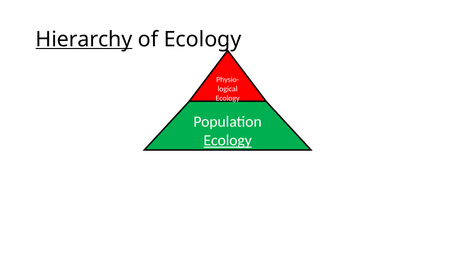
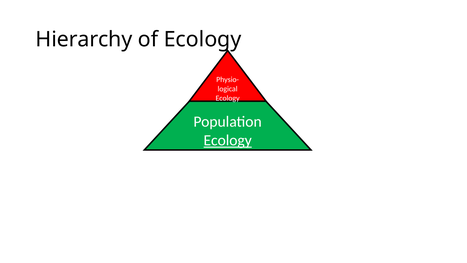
Hierarchy underline: present -> none
